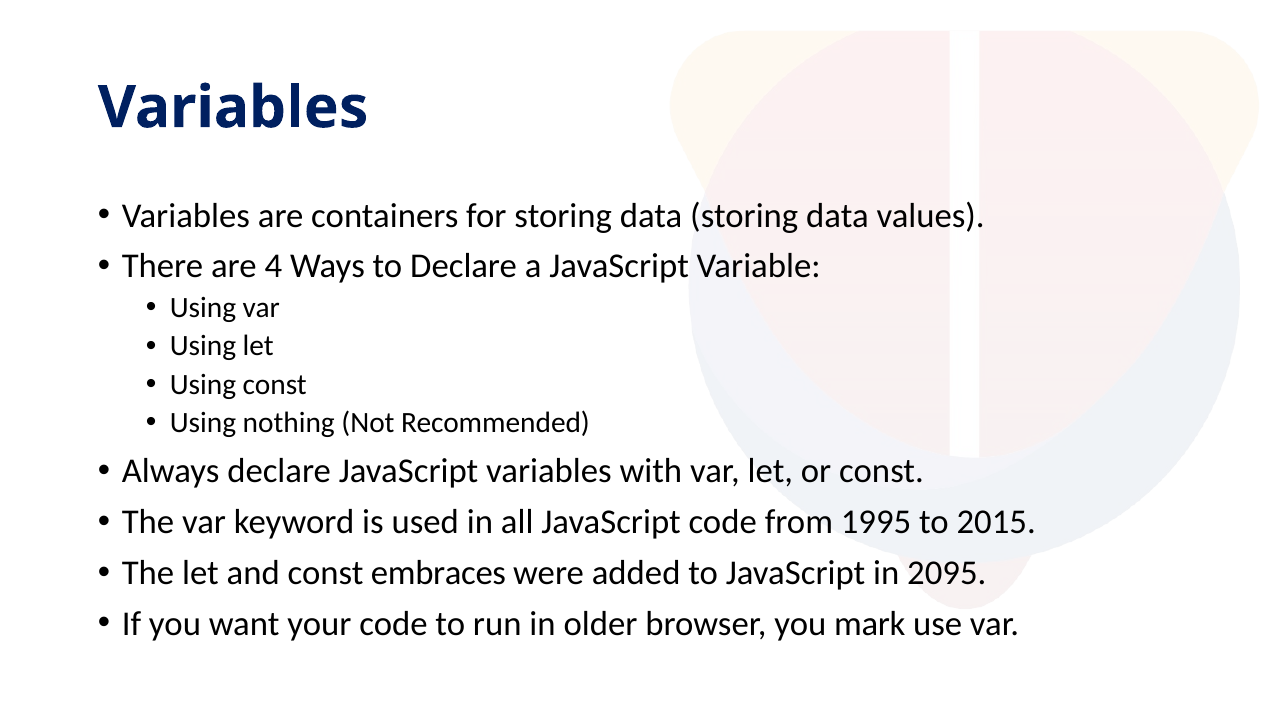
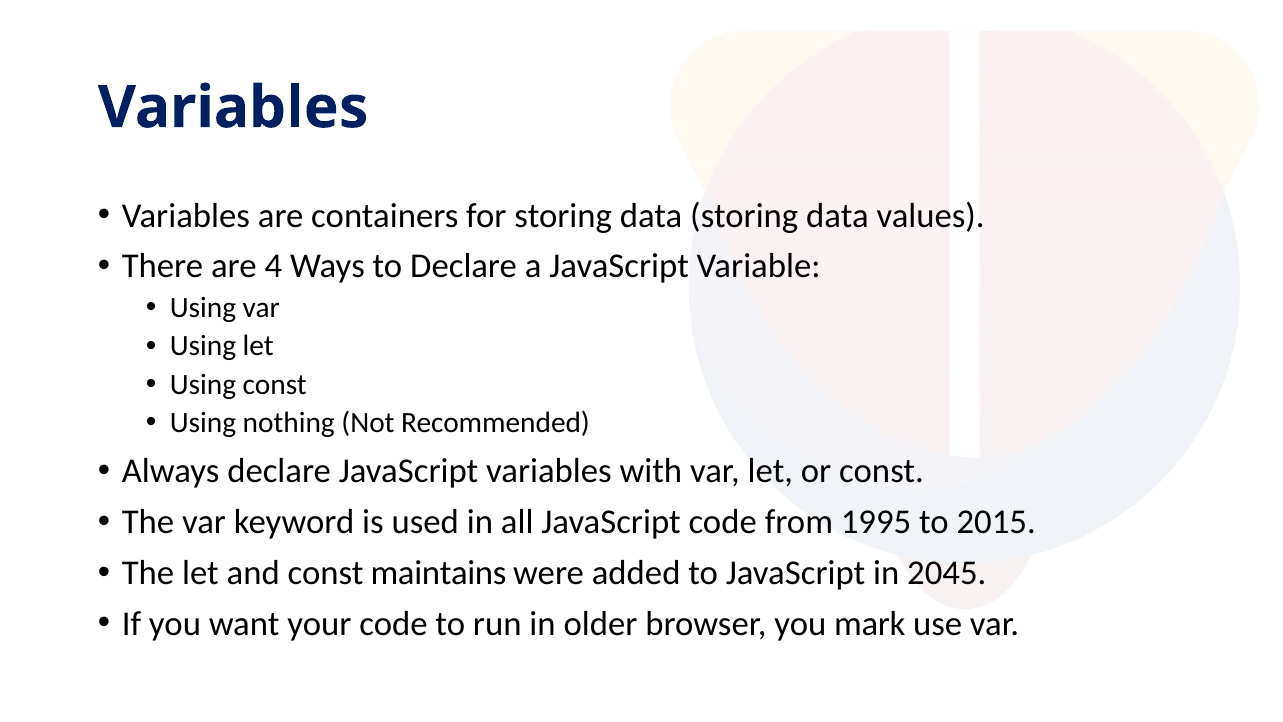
embraces: embraces -> maintains
2095: 2095 -> 2045
